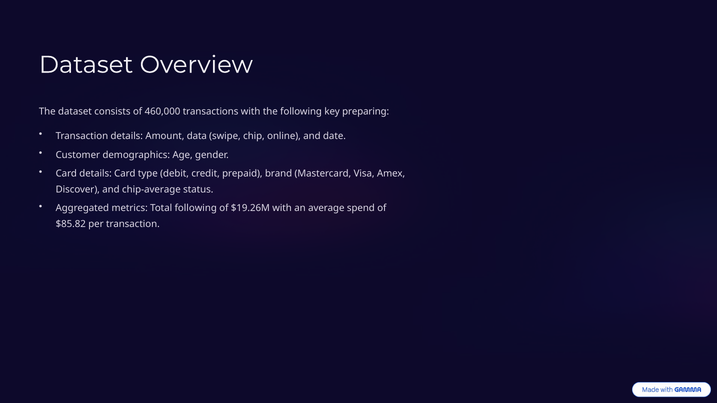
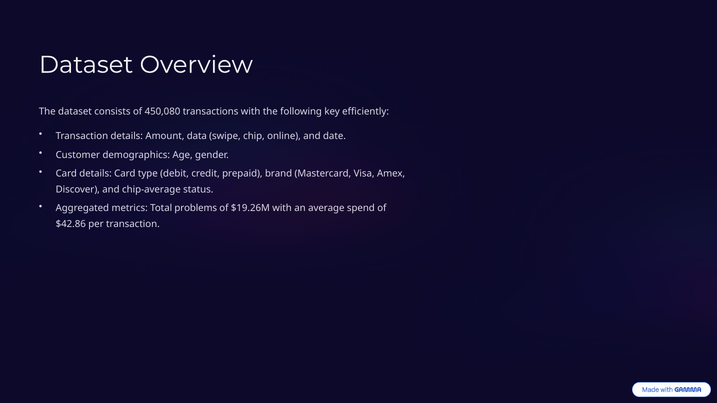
460,000: 460,000 -> 450,080
preparing: preparing -> efficiently
Total following: following -> problems
$85.82: $85.82 -> $42.86
